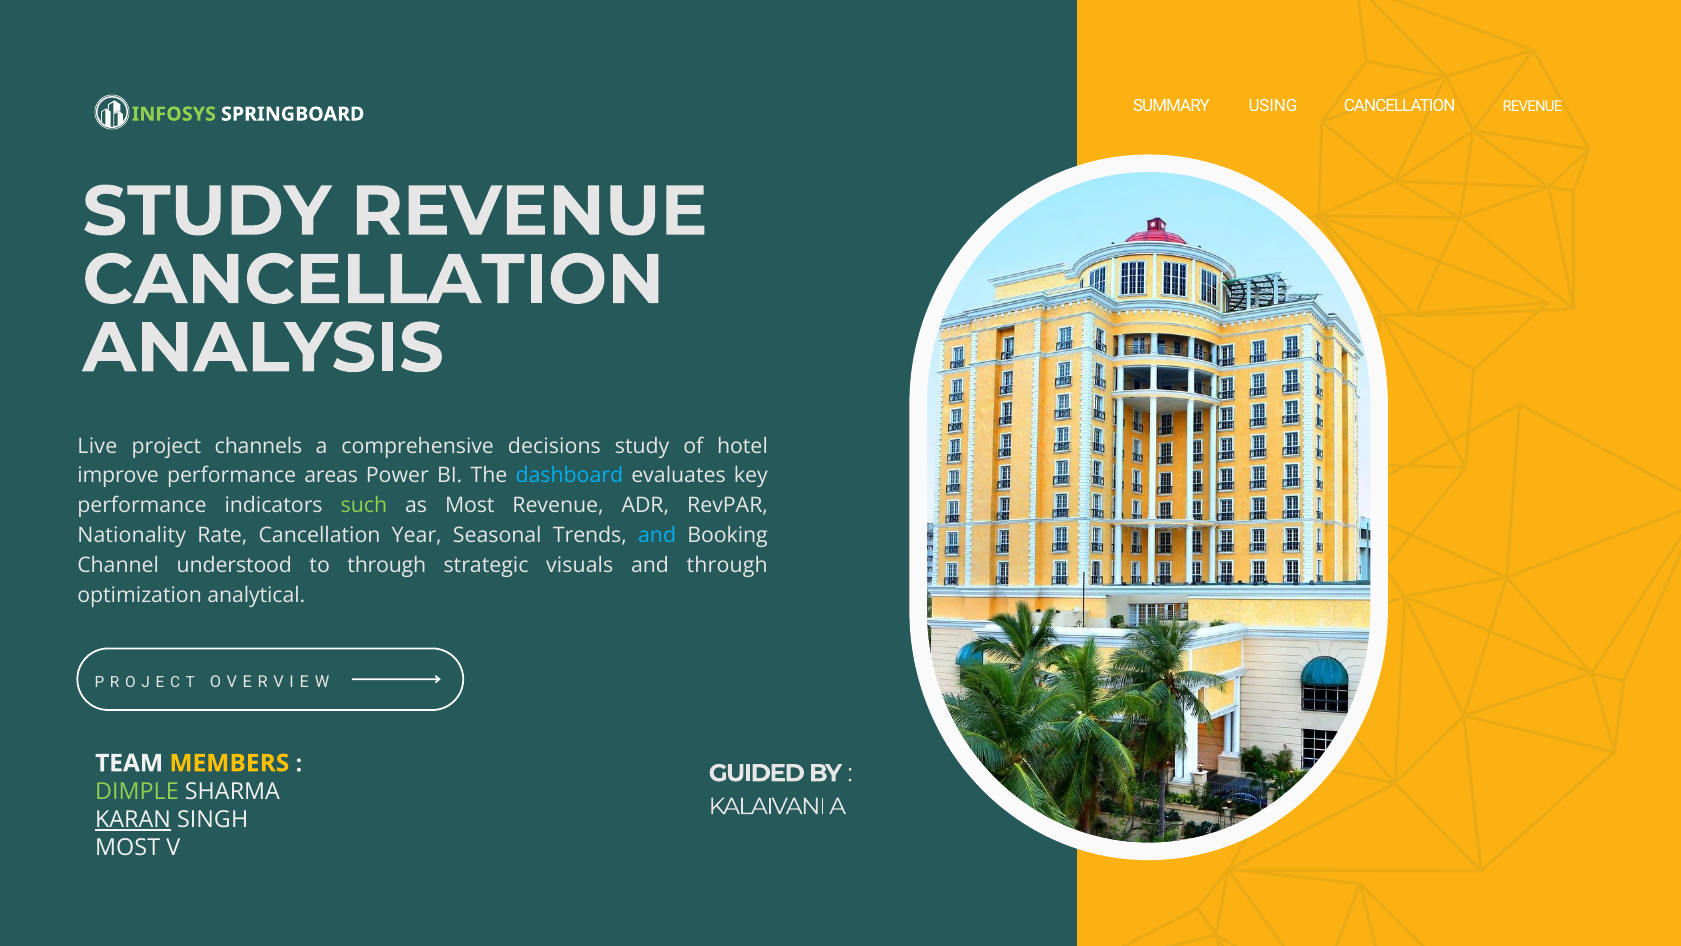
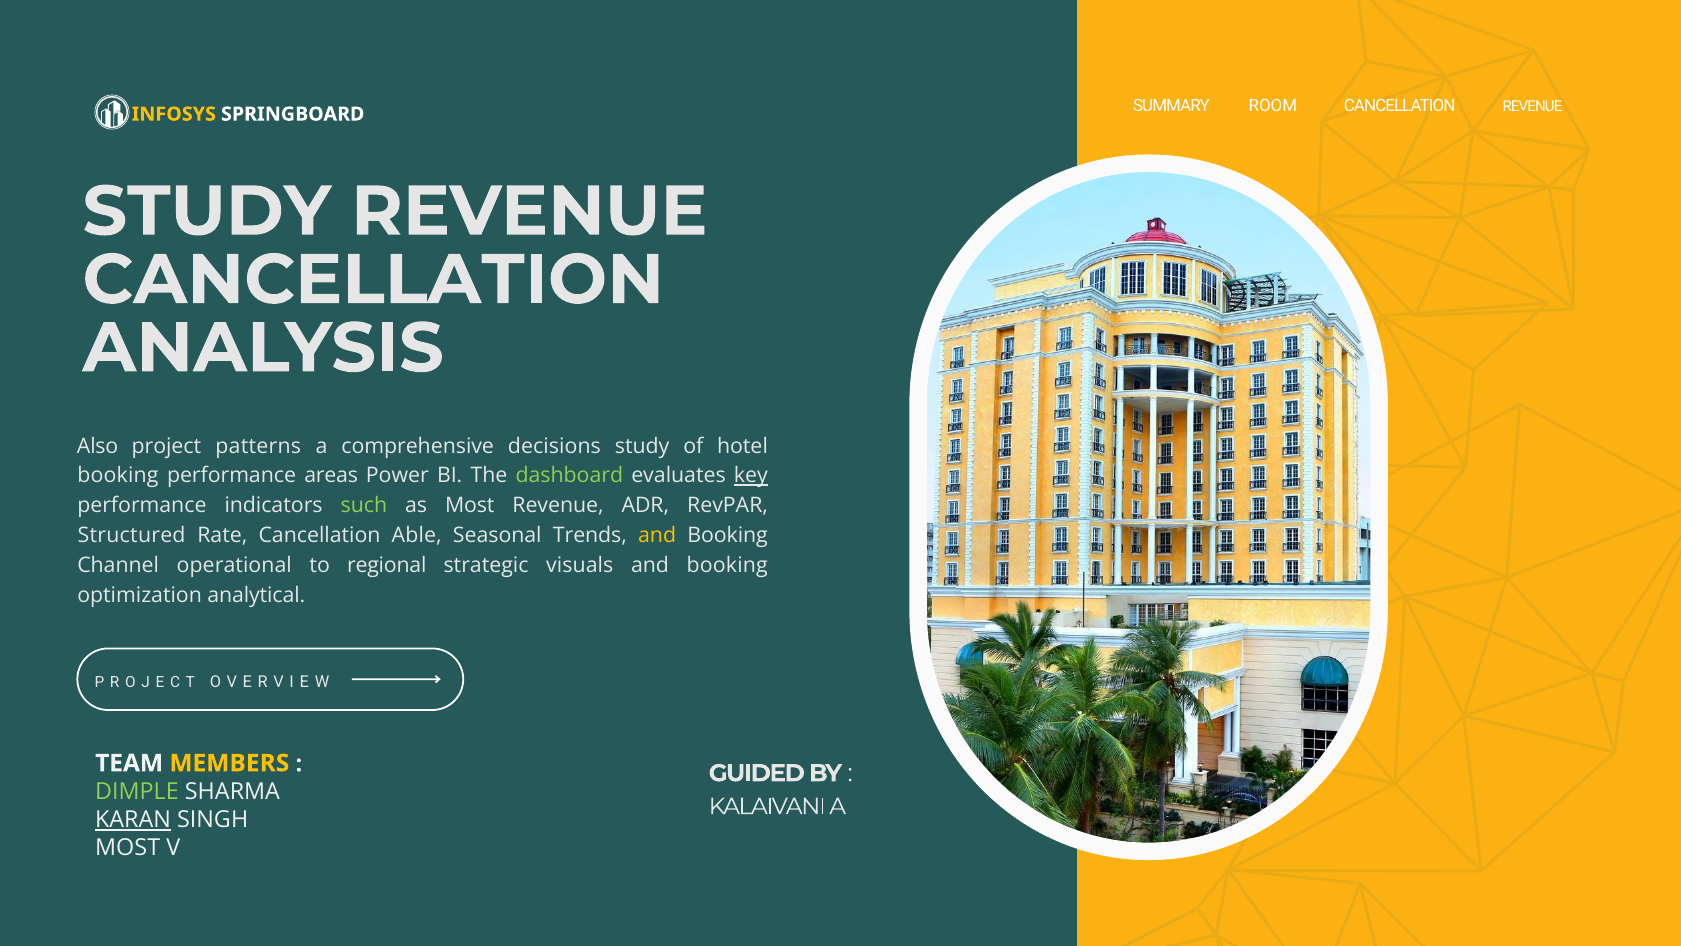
USING: USING -> ROOM
INFOSYS colour: light green -> yellow
Live: Live -> Also
channels: channels -> patterns
improve at (118, 476): improve -> booking
dashboard colour: light blue -> light green
key underline: none -> present
Nationality: Nationality -> Structured
Year: Year -> Able
and at (657, 535) colour: light blue -> yellow
understood: understood -> operational
to through: through -> regional
through at (727, 565): through -> booking
